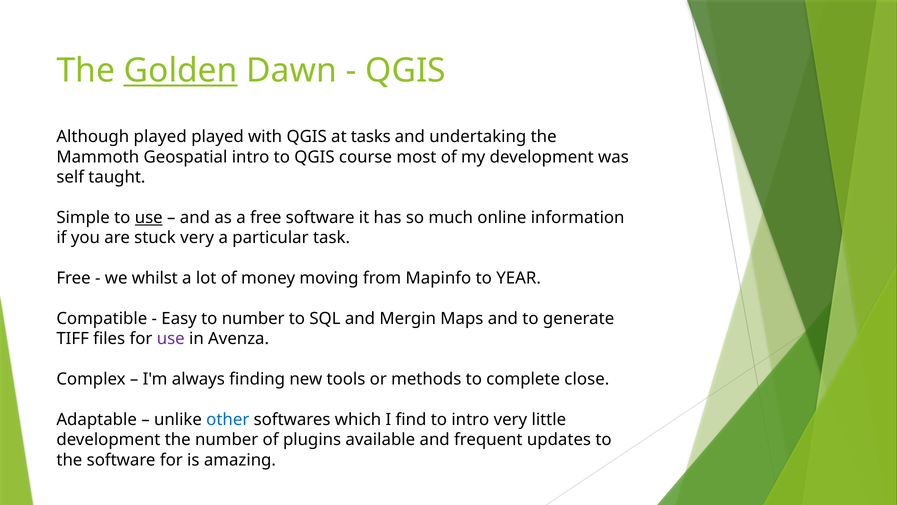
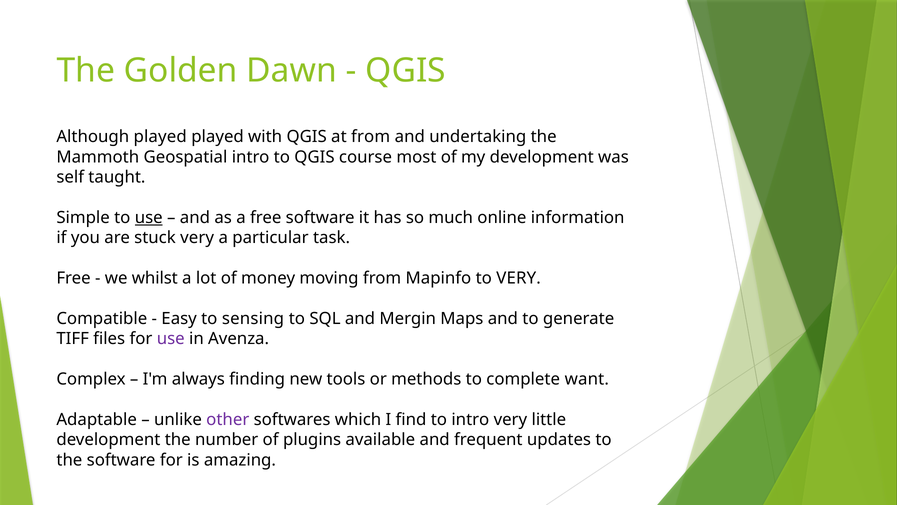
Golden underline: present -> none
at tasks: tasks -> from
to YEAR: YEAR -> VERY
to number: number -> sensing
close: close -> want
other colour: blue -> purple
